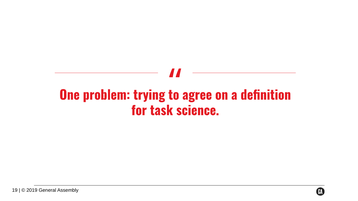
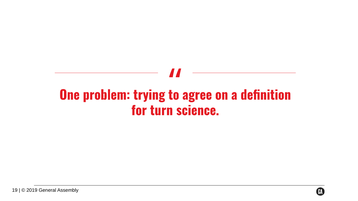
task: task -> turn
